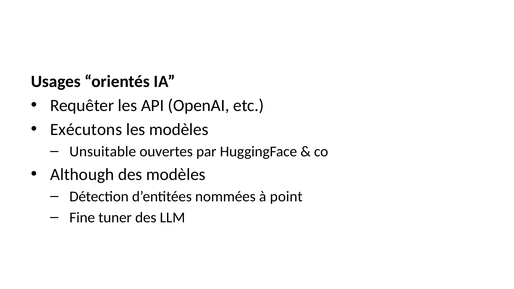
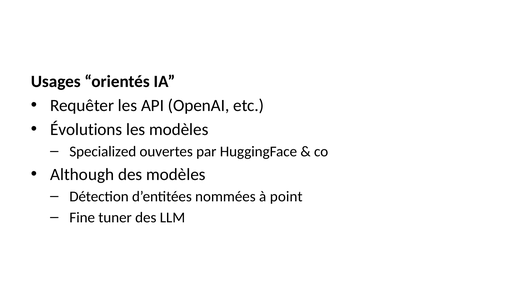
Exécutons: Exécutons -> Évolutions
Unsuitable: Unsuitable -> Specialized
